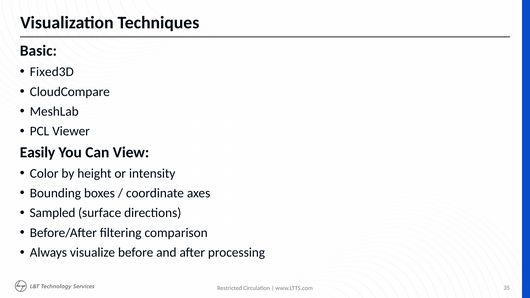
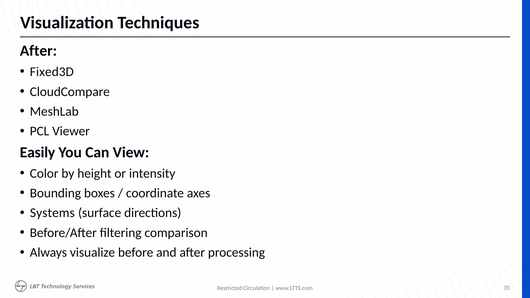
Basic at (38, 51): Basic -> After
Sampled: Sampled -> Systems
